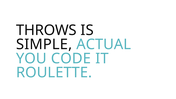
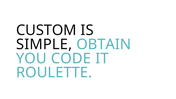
THROWS: THROWS -> CUSTOM
ACTUAL: ACTUAL -> OBTAIN
